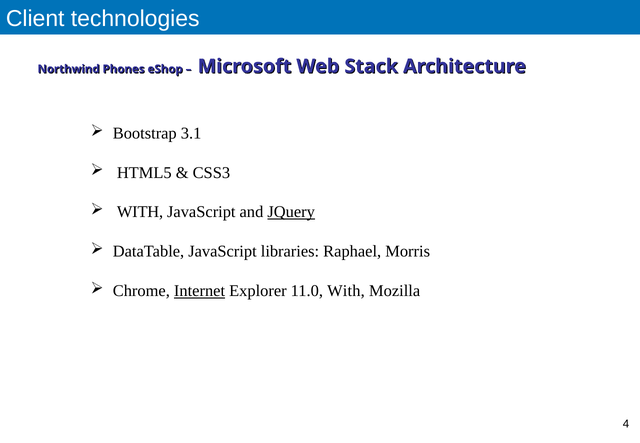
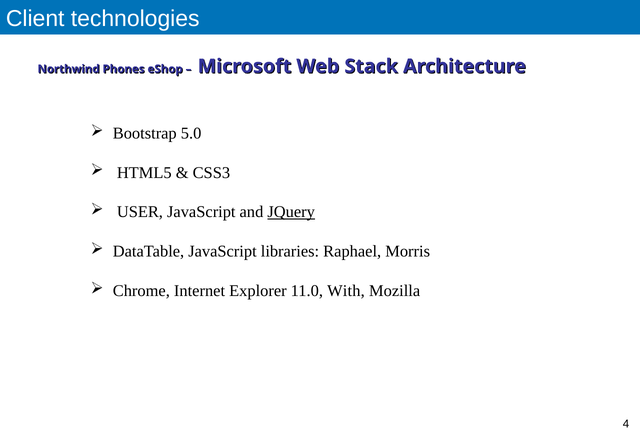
3.1: 3.1 -> 5.0
WITH at (140, 212): WITH -> USER
Internet underline: present -> none
